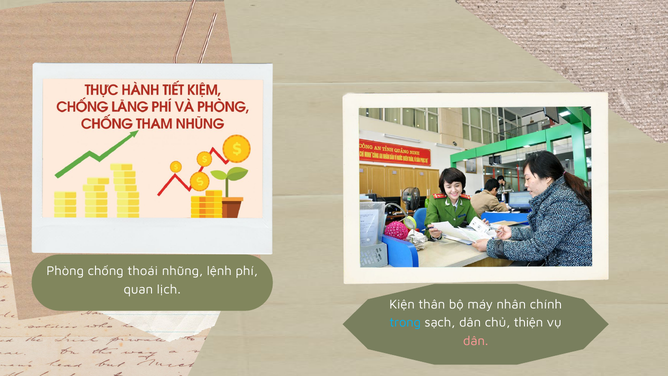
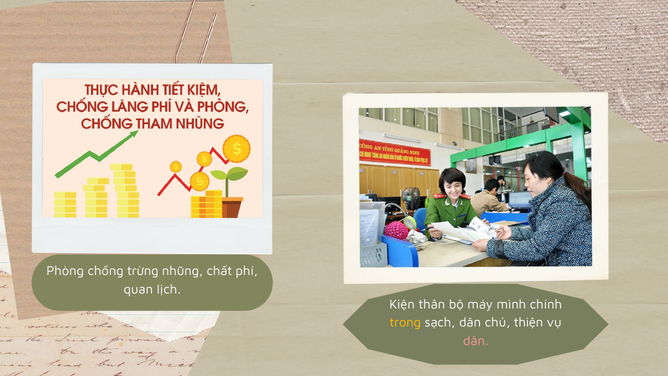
thoái: thoái -> trừng
lệnh: lệnh -> chất
nhân: nhân -> mình
trong colour: light blue -> yellow
